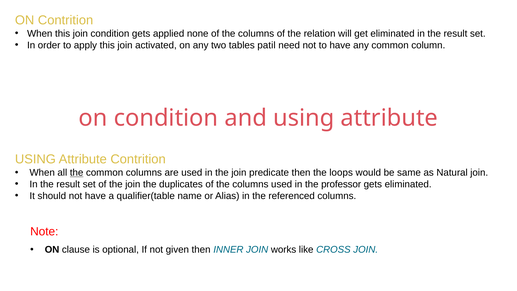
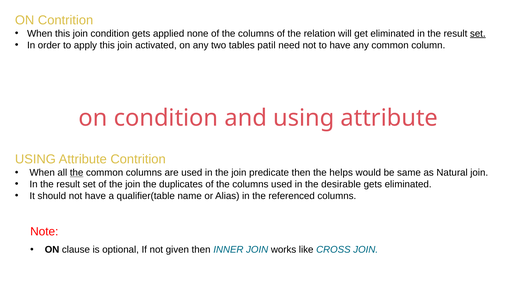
set at (478, 34) underline: none -> present
loops: loops -> helps
professor: professor -> desirable
